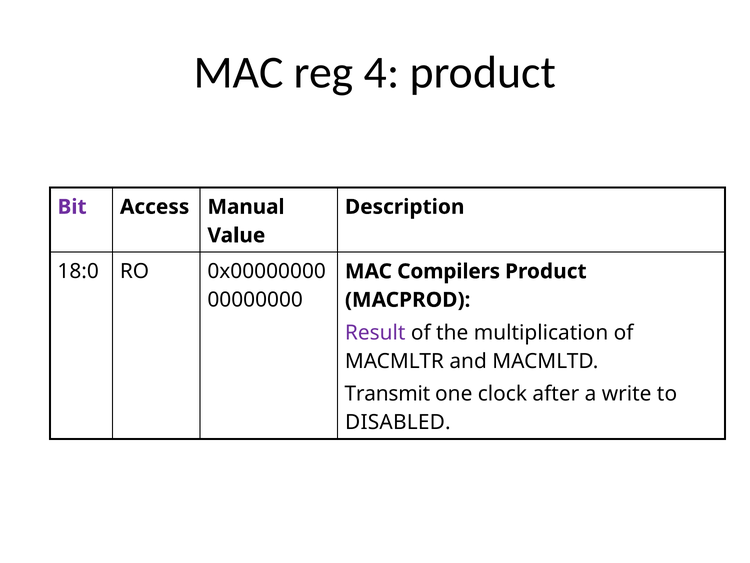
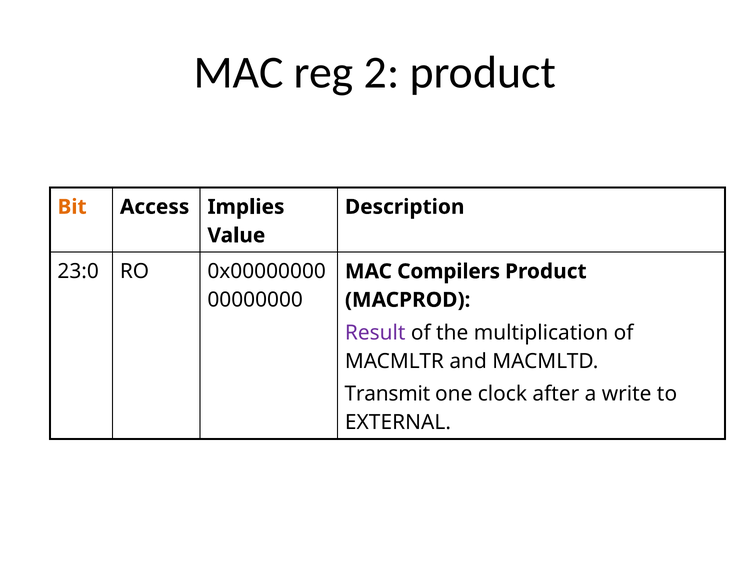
4: 4 -> 2
Bit colour: purple -> orange
Manual: Manual -> Implies
18:0: 18:0 -> 23:0
DISABLED: DISABLED -> EXTERNAL
